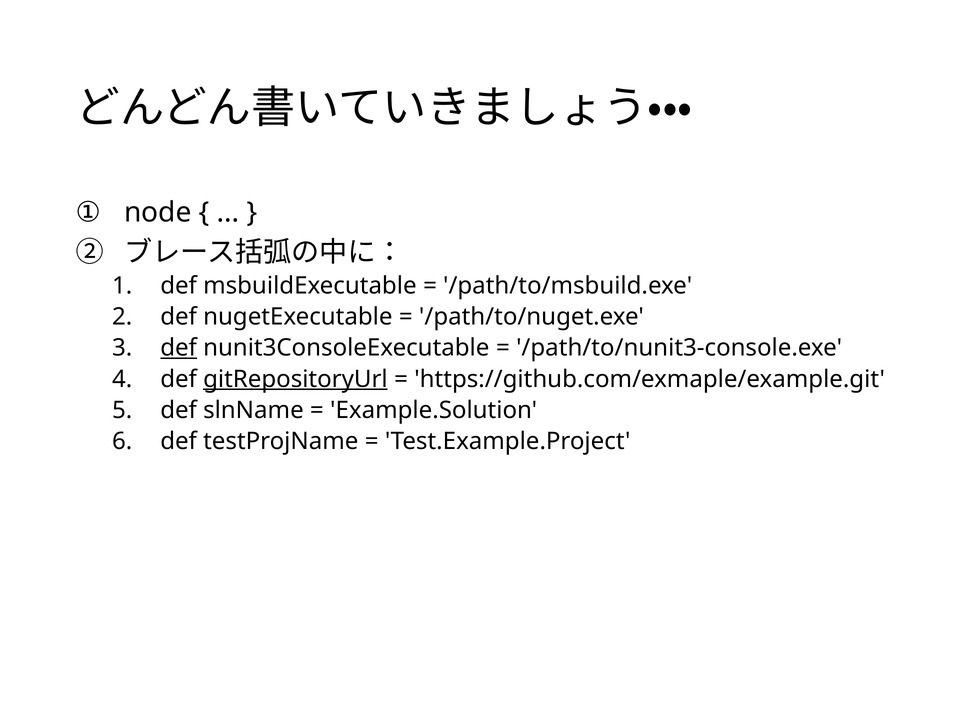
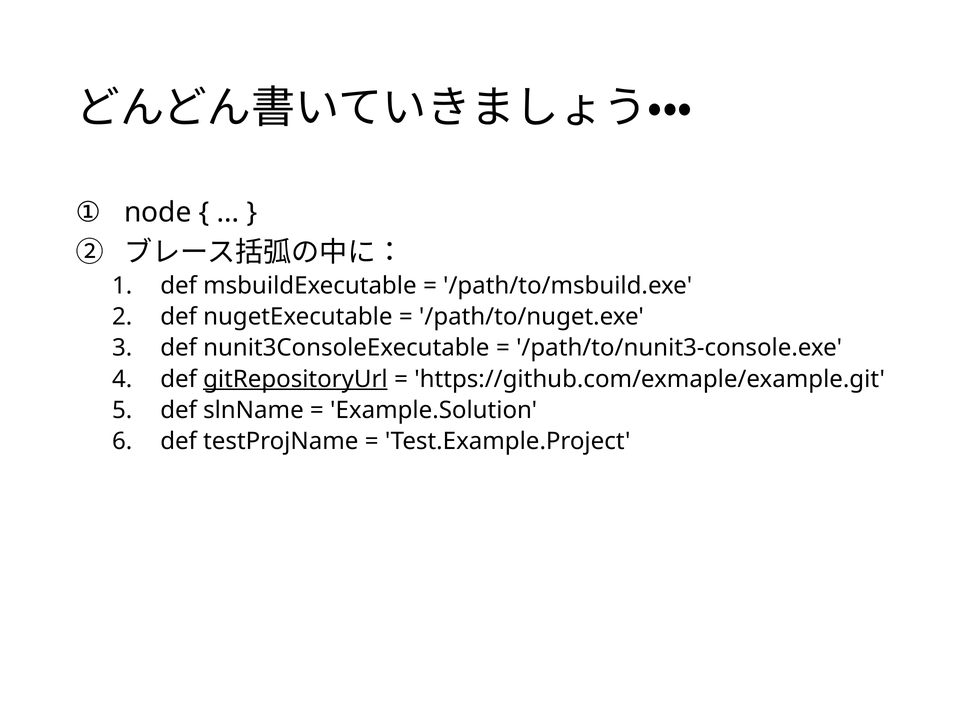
def at (179, 348) underline: present -> none
